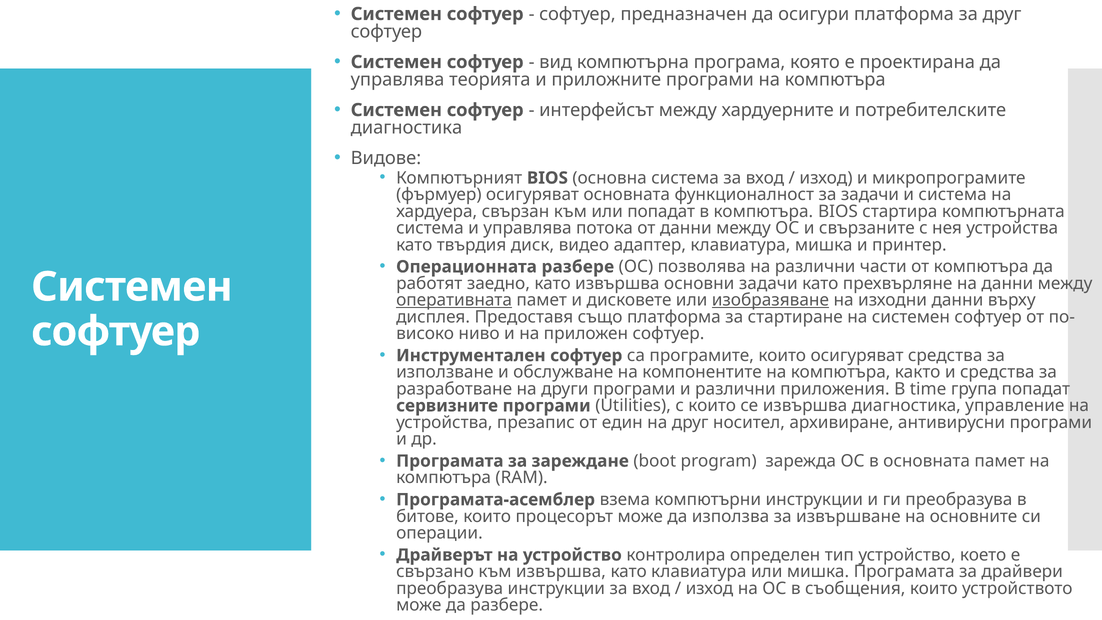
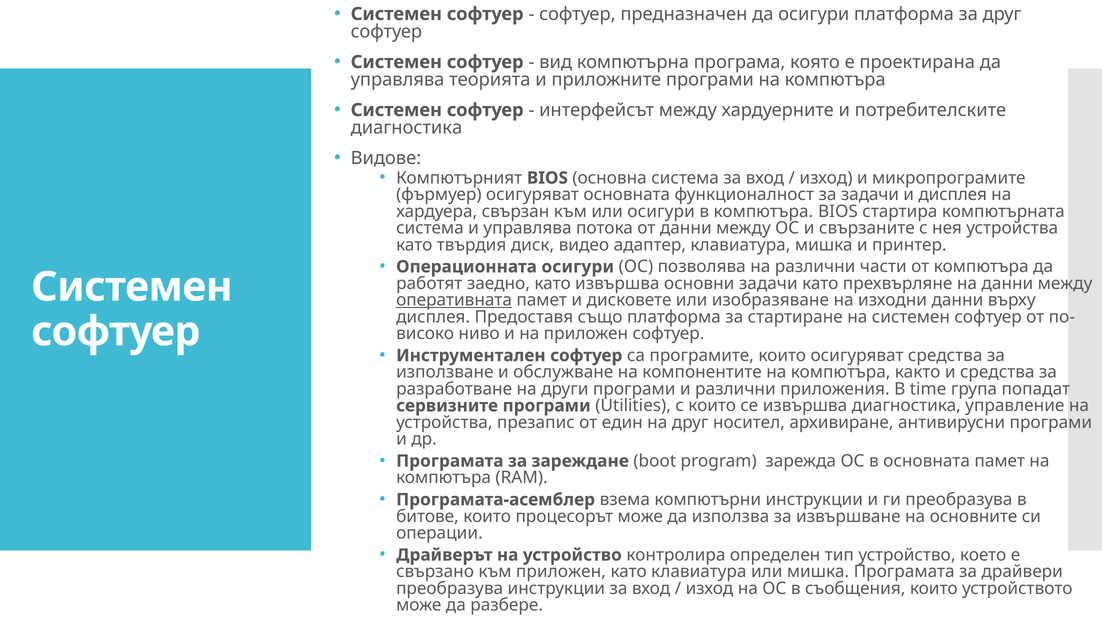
и система: система -> дисплея
или попадат: попадат -> осигури
Операционната разбере: разбере -> осигури
изобразяване underline: present -> none
към извършва: извършва -> приложен
